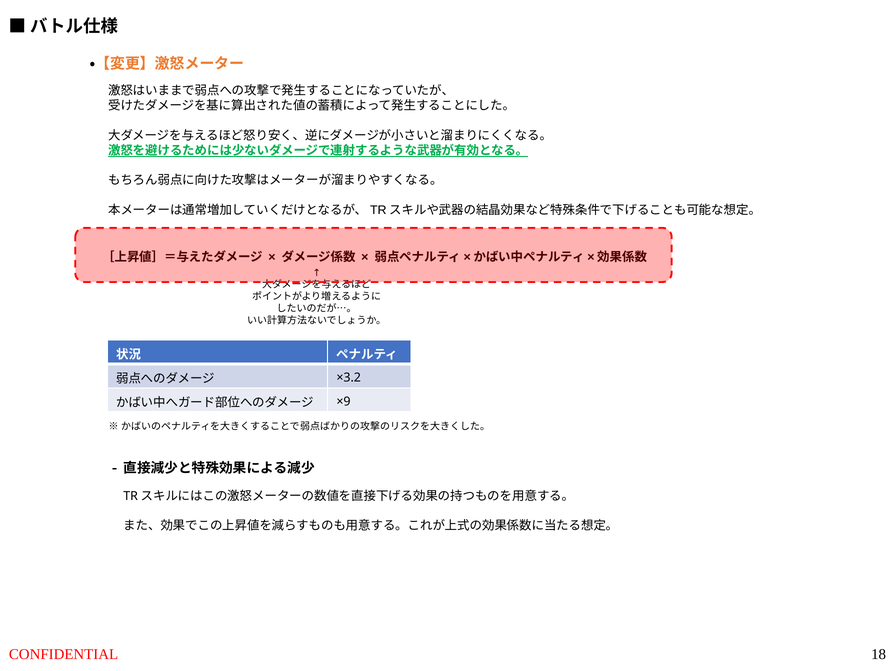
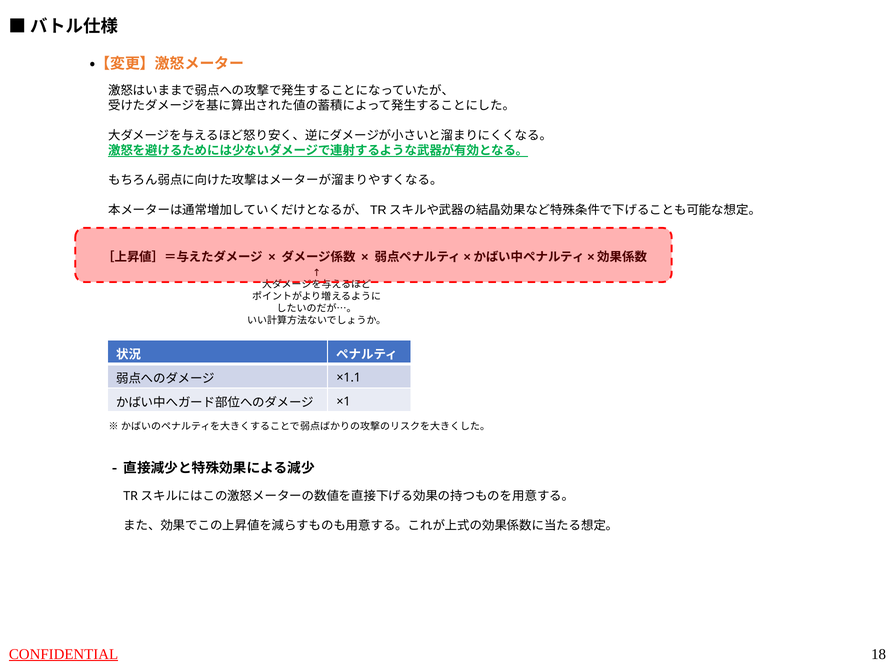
×3.2: ×3.2 -> ×1.1
×9: ×9 -> ×1
CONFIDENTIAL underline: none -> present
